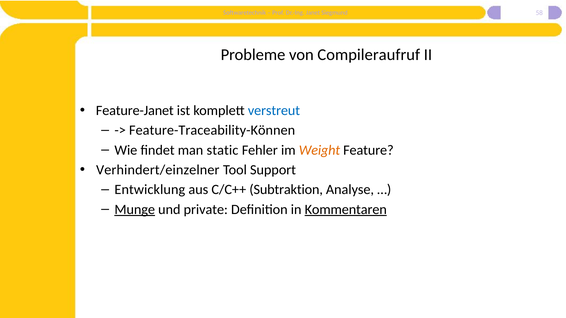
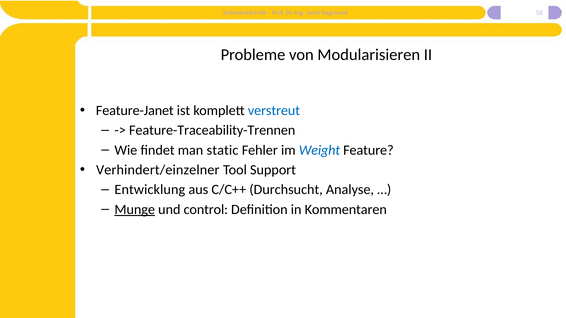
Compileraufruf: Compileraufruf -> Modularisieren
Feature-Traceability-Können: Feature-Traceability-Können -> Feature-Traceability-Trennen
Weight colour: orange -> blue
Subtraktion: Subtraktion -> Durchsucht
private: private -> control
Kommentaren underline: present -> none
